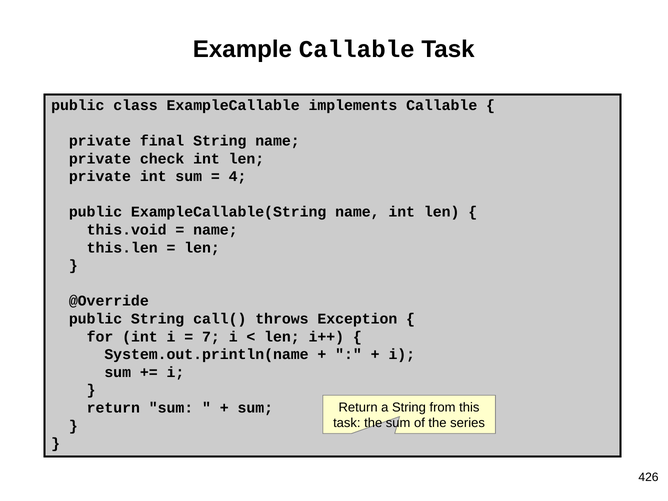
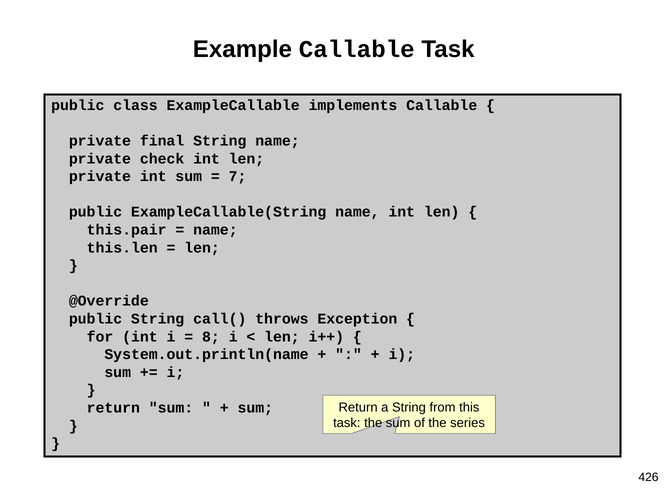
4: 4 -> 7
this.void: this.void -> this.pair
7: 7 -> 8
